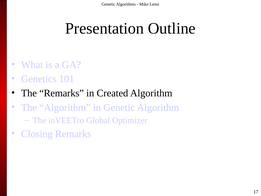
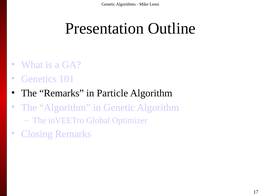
Created: Created -> Particle
